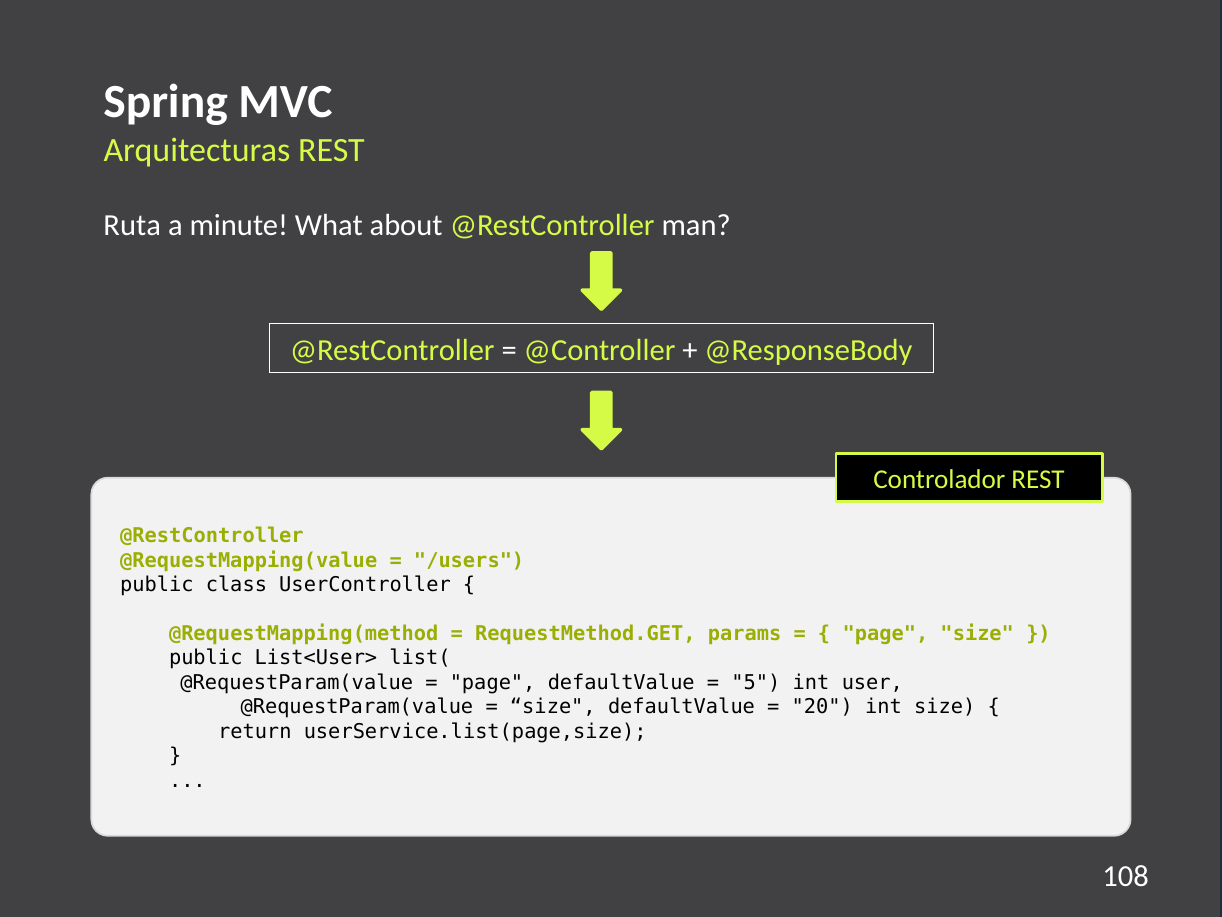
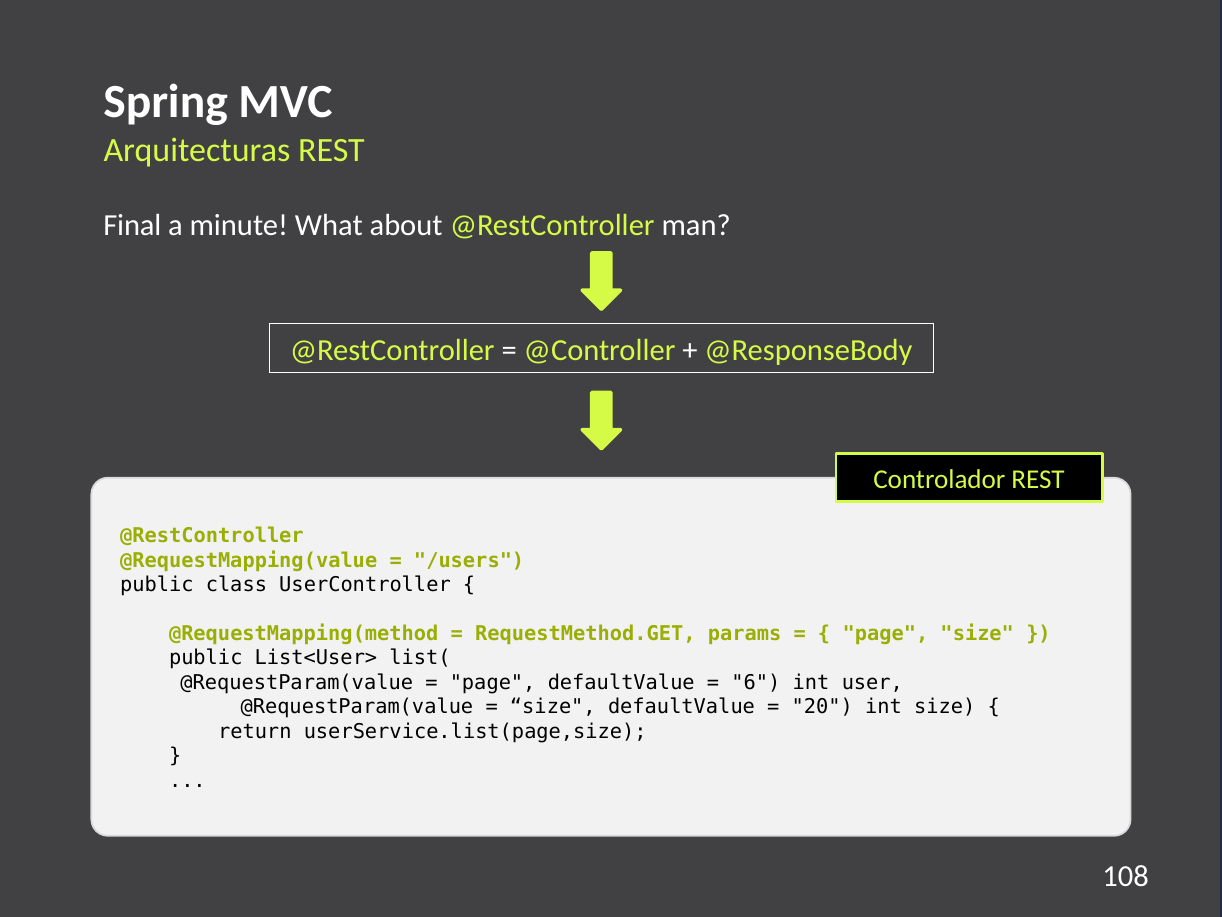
Ruta: Ruta -> Final
5: 5 -> 6
